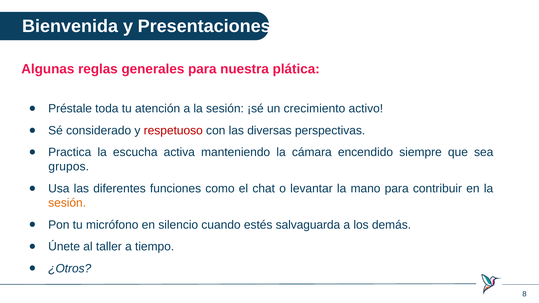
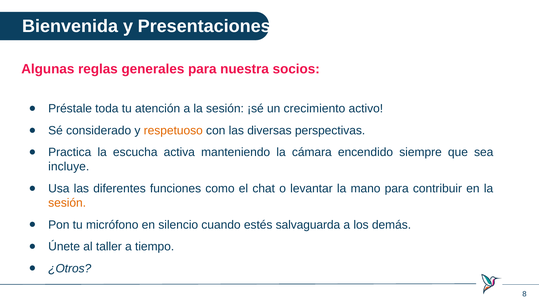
plática: plática -> socios
respetuoso colour: red -> orange
grupos: grupos -> incluye
